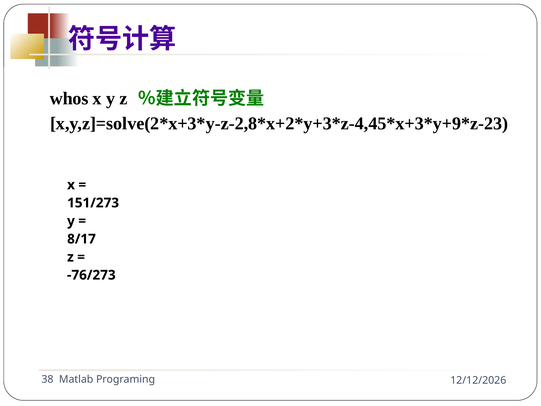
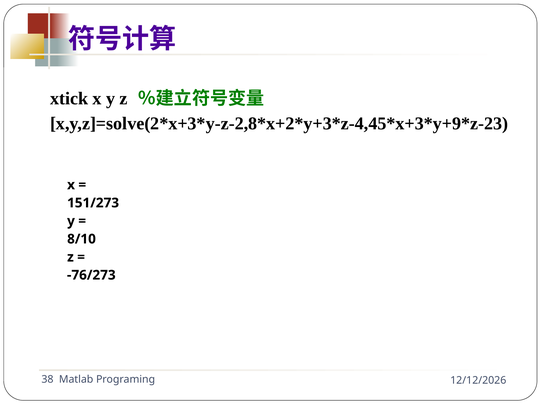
whos: whos -> xtick
8/17: 8/17 -> 8/10
